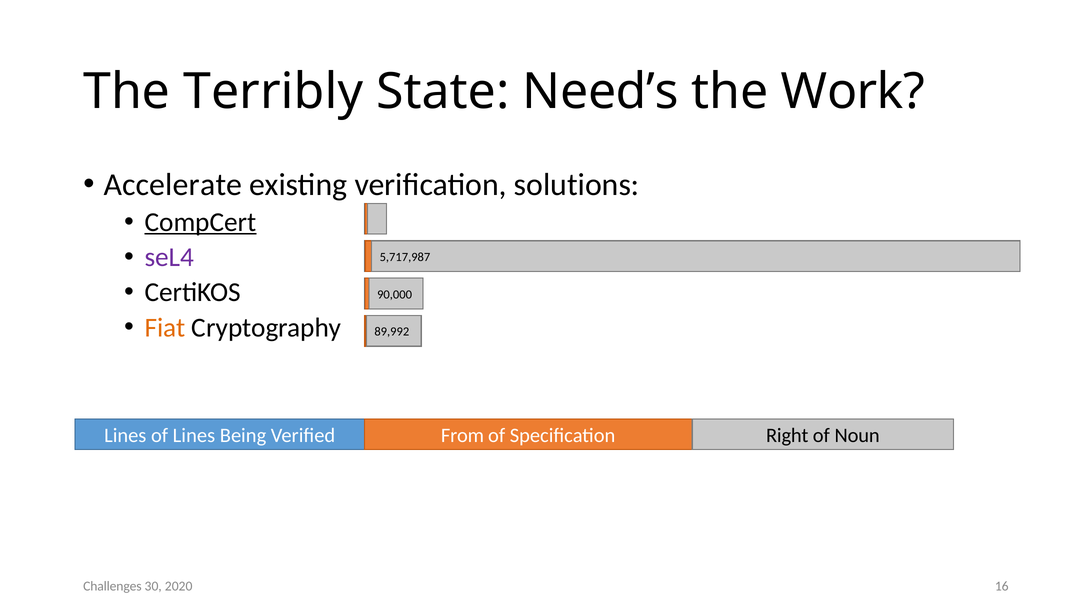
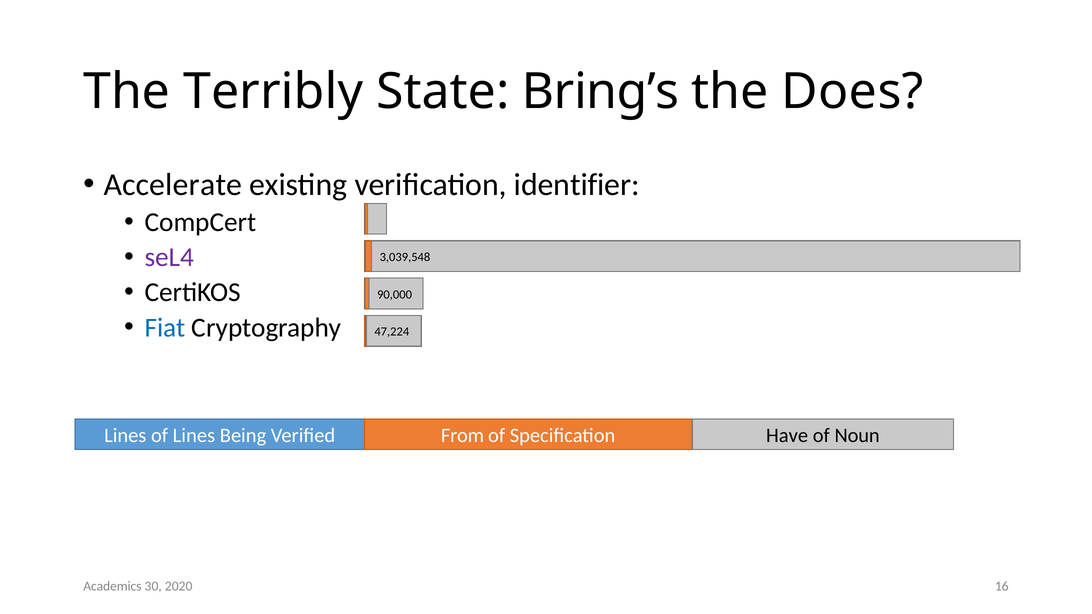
Need’s: Need’s -> Bring’s
Work: Work -> Does
solutions: solutions -> identifier
CompCert underline: present -> none
5,717,987: 5,717,987 -> 3,039,548
Fiat colour: orange -> blue
89,992: 89,992 -> 47,224
Right: Right -> Have
Challenges: Challenges -> Academics
